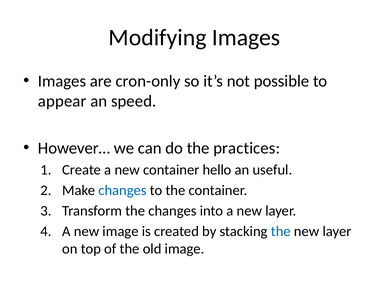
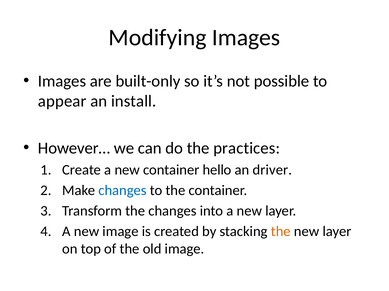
cron-only: cron-only -> built-only
speed: speed -> install
useful: useful -> driver
the at (281, 232) colour: blue -> orange
